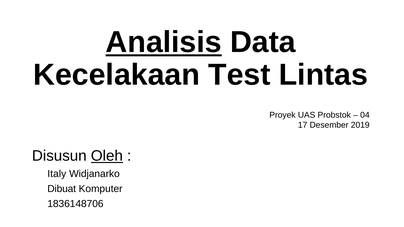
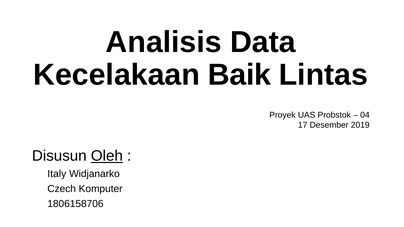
Analisis underline: present -> none
Test: Test -> Baik
Dibuat: Dibuat -> Czech
1836148706: 1836148706 -> 1806158706
